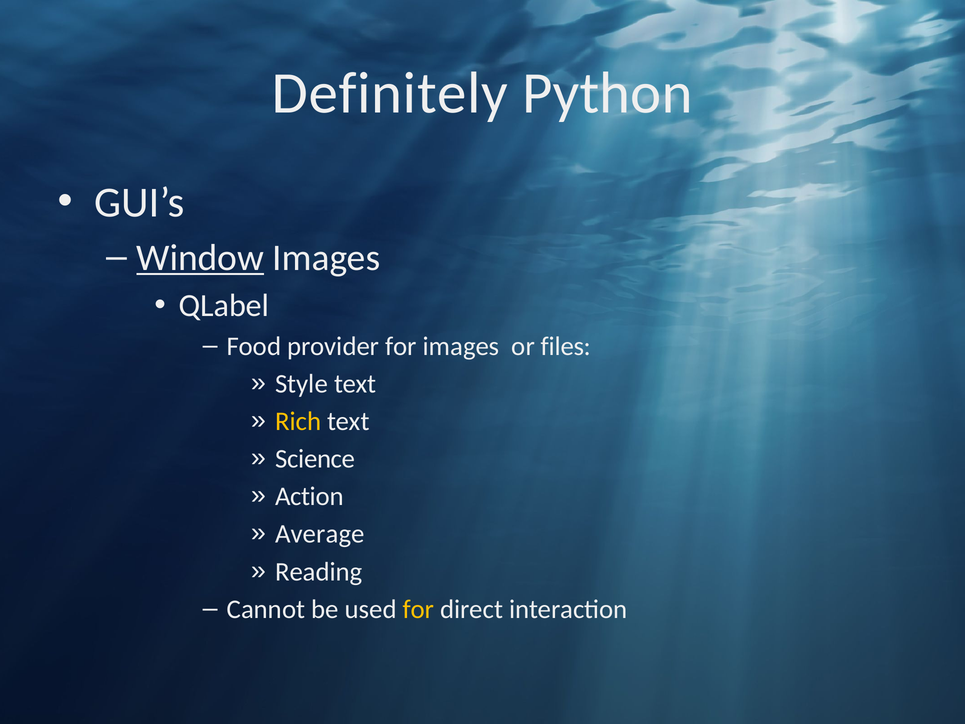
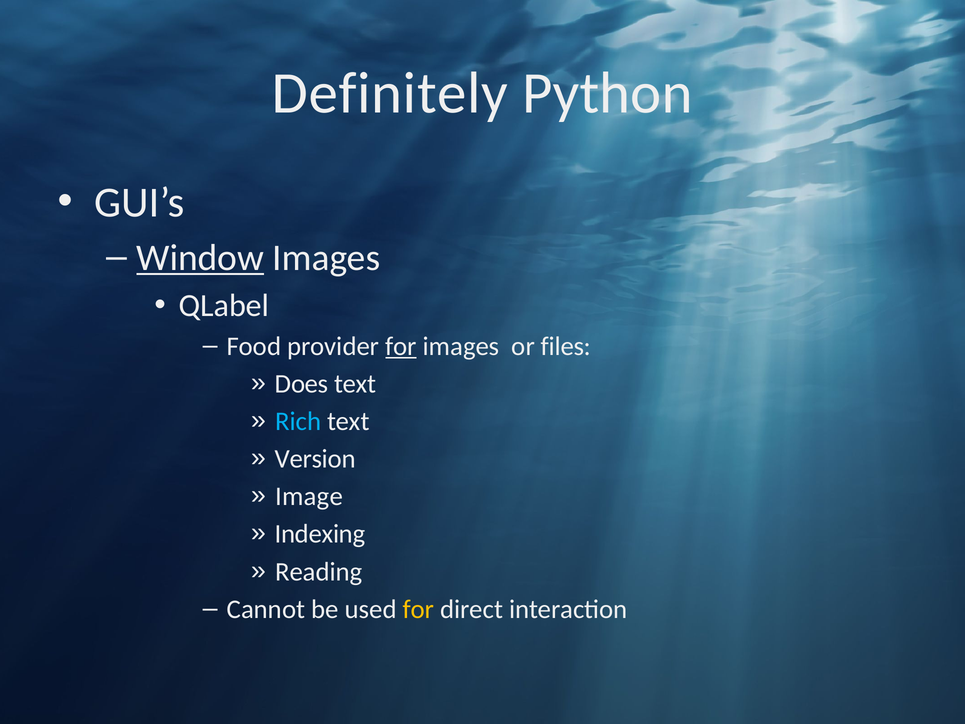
for at (401, 346) underline: none -> present
Style: Style -> Does
Rich colour: yellow -> light blue
Science: Science -> Version
Action: Action -> Image
Average: Average -> Indexing
